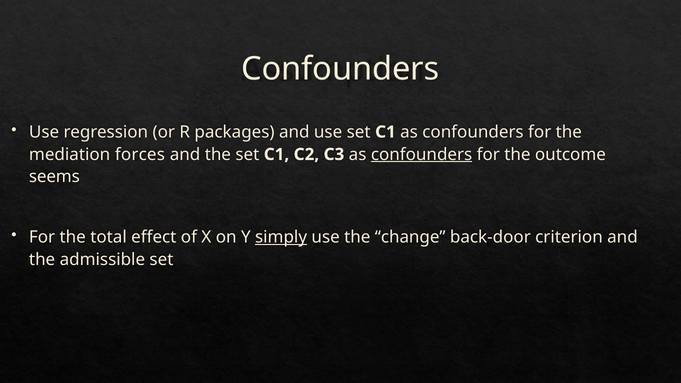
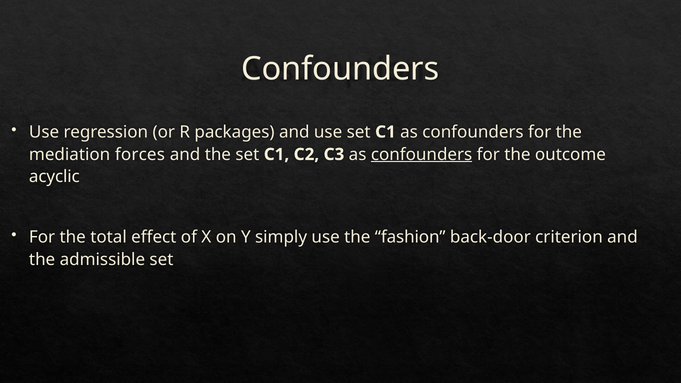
seems: seems -> acyclic
simply underline: present -> none
change: change -> fashion
